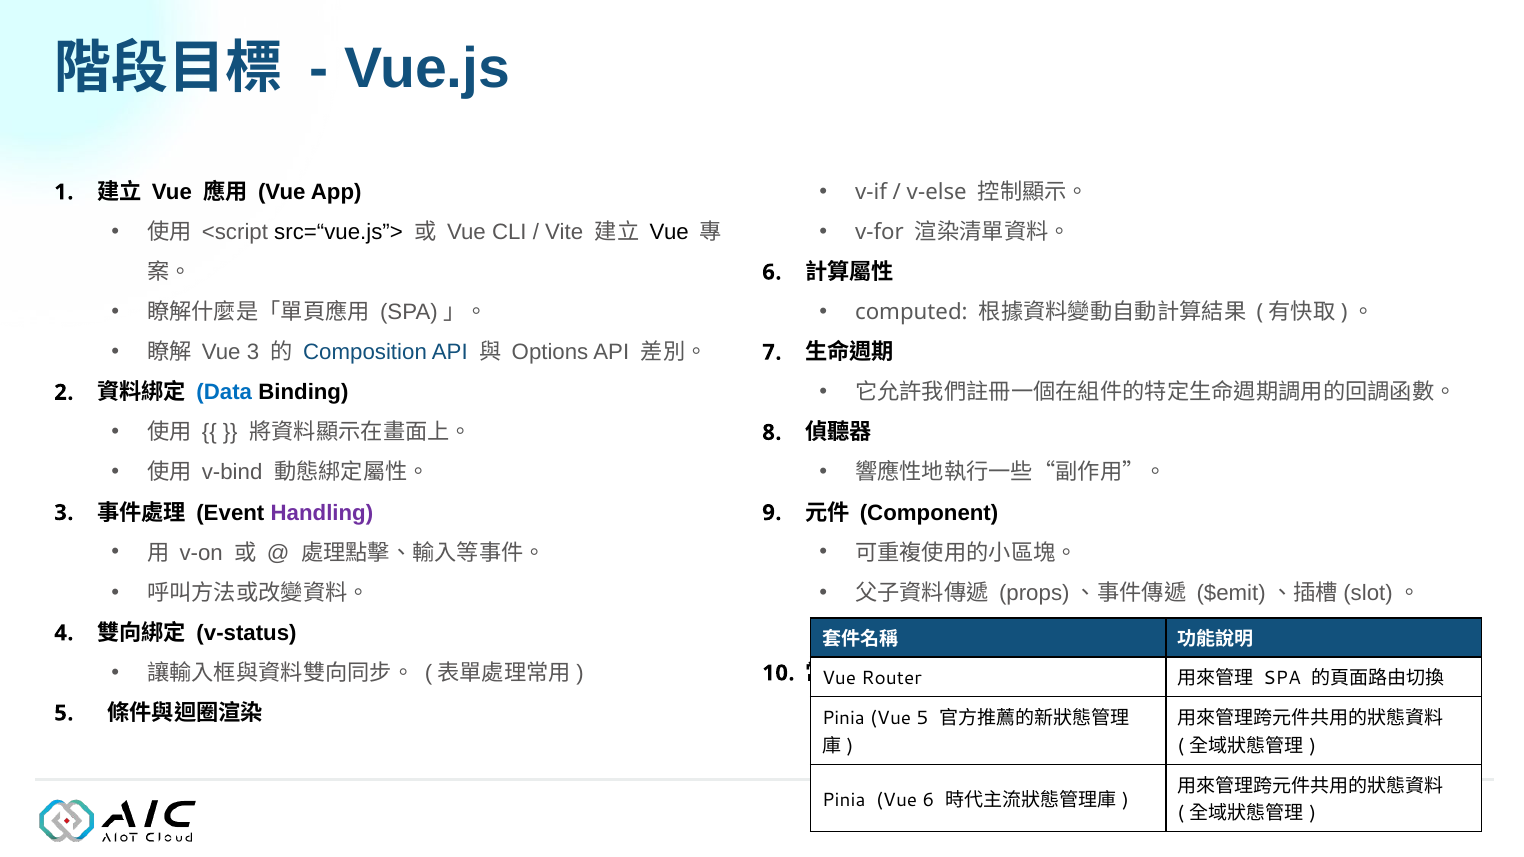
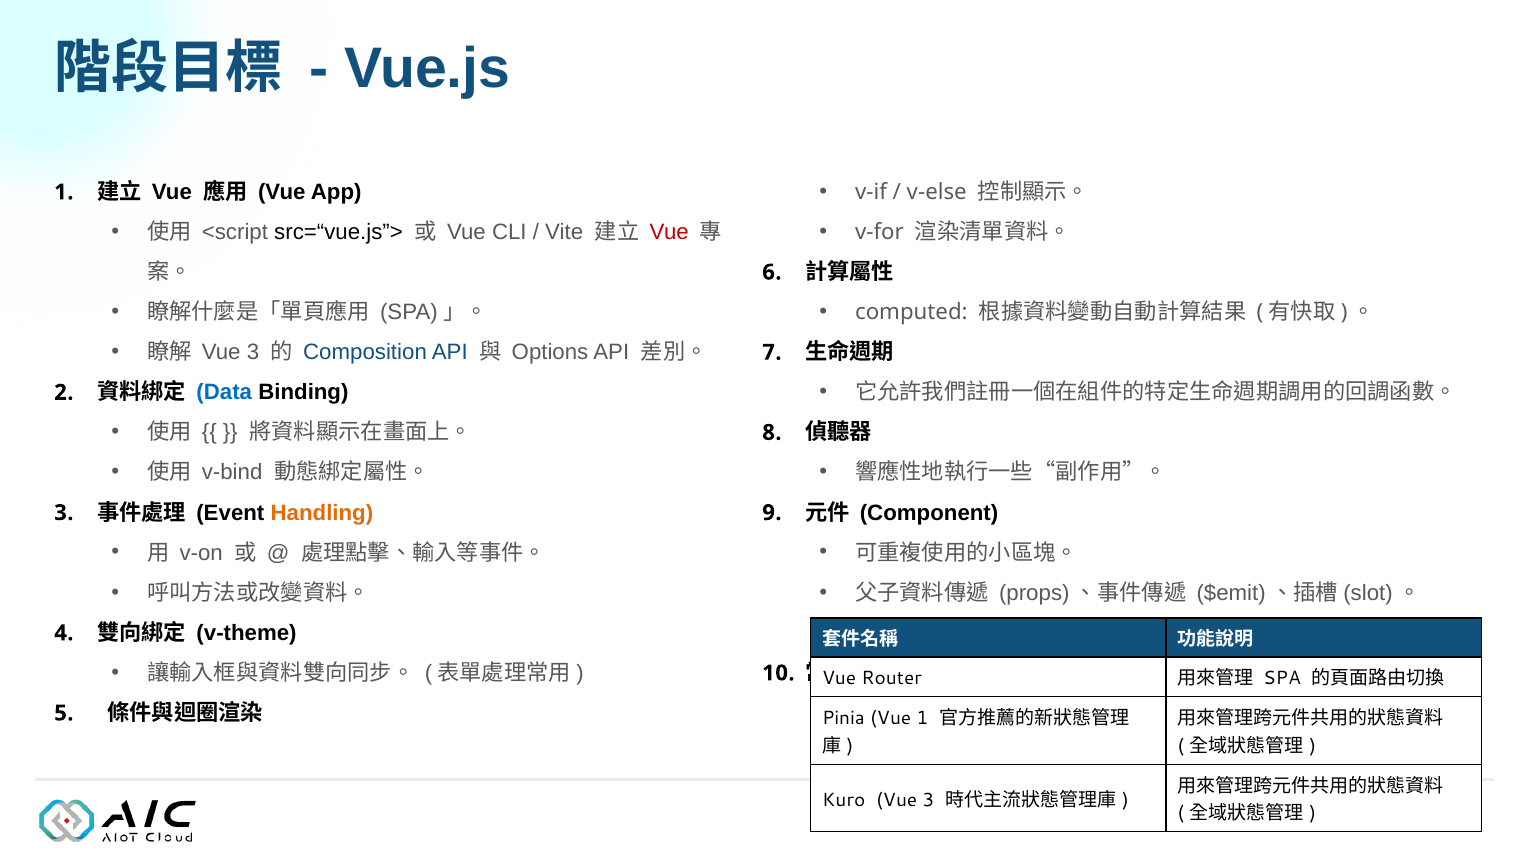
Vue at (669, 232) colour: black -> red
Handling colour: purple -> orange
v-status: v-status -> v-theme
Vue 5: 5 -> 1
Pinia at (844, 800): Pinia -> Kuro
6 at (928, 800): 6 -> 3
